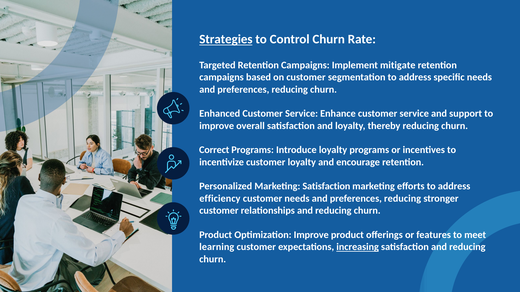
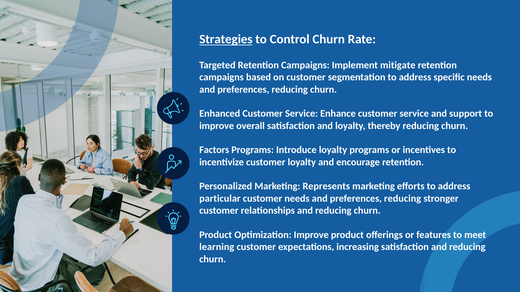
Correct: Correct -> Factors
Marketing Satisfaction: Satisfaction -> Represents
efficiency: efficiency -> particular
increasing underline: present -> none
